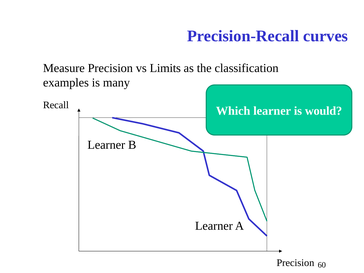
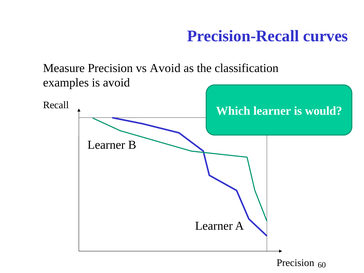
vs Limits: Limits -> Avoid
is many: many -> avoid
